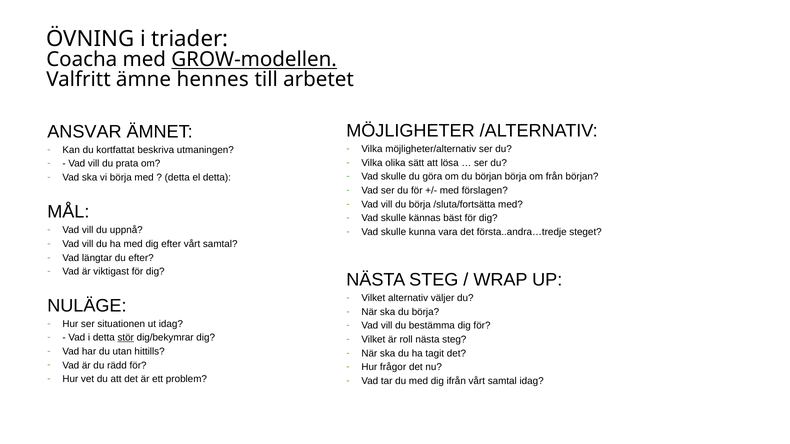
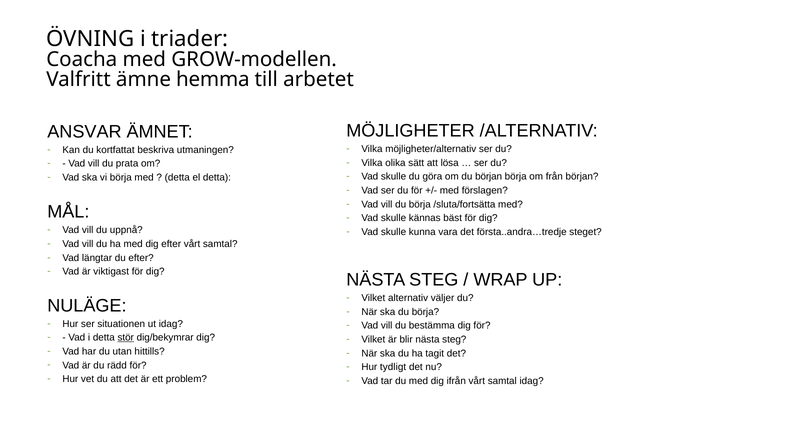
GROW-modellen underline: present -> none
hennes: hennes -> hemma
roll: roll -> blir
frågor: frågor -> tydligt
